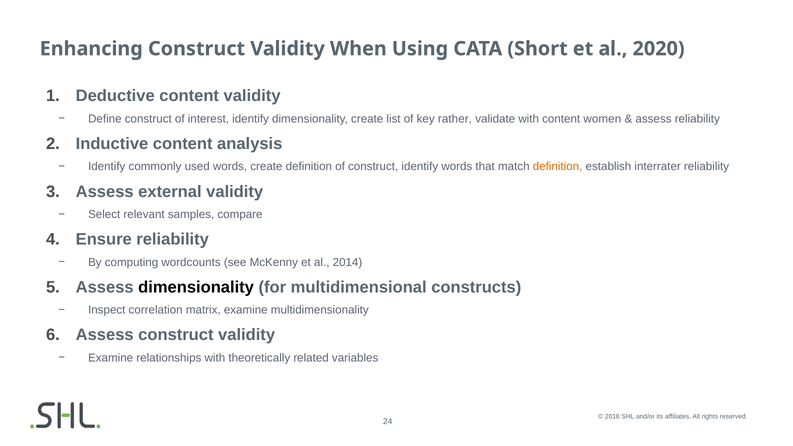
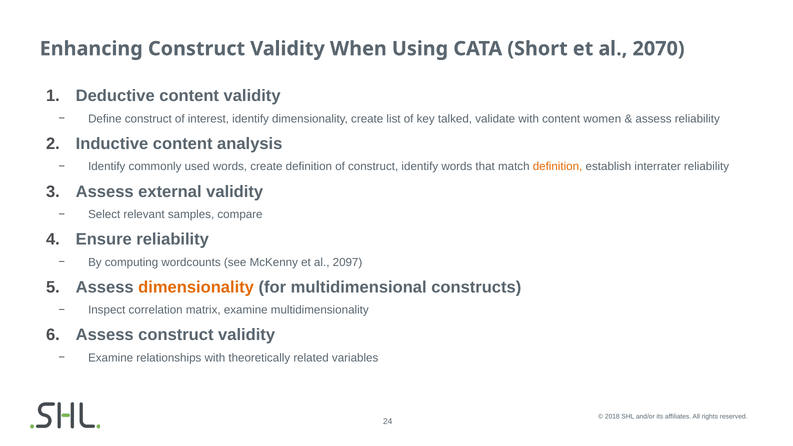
2020: 2020 -> 2070
rather: rather -> talked
2014: 2014 -> 2097
dimensionality at (196, 287) colour: black -> orange
